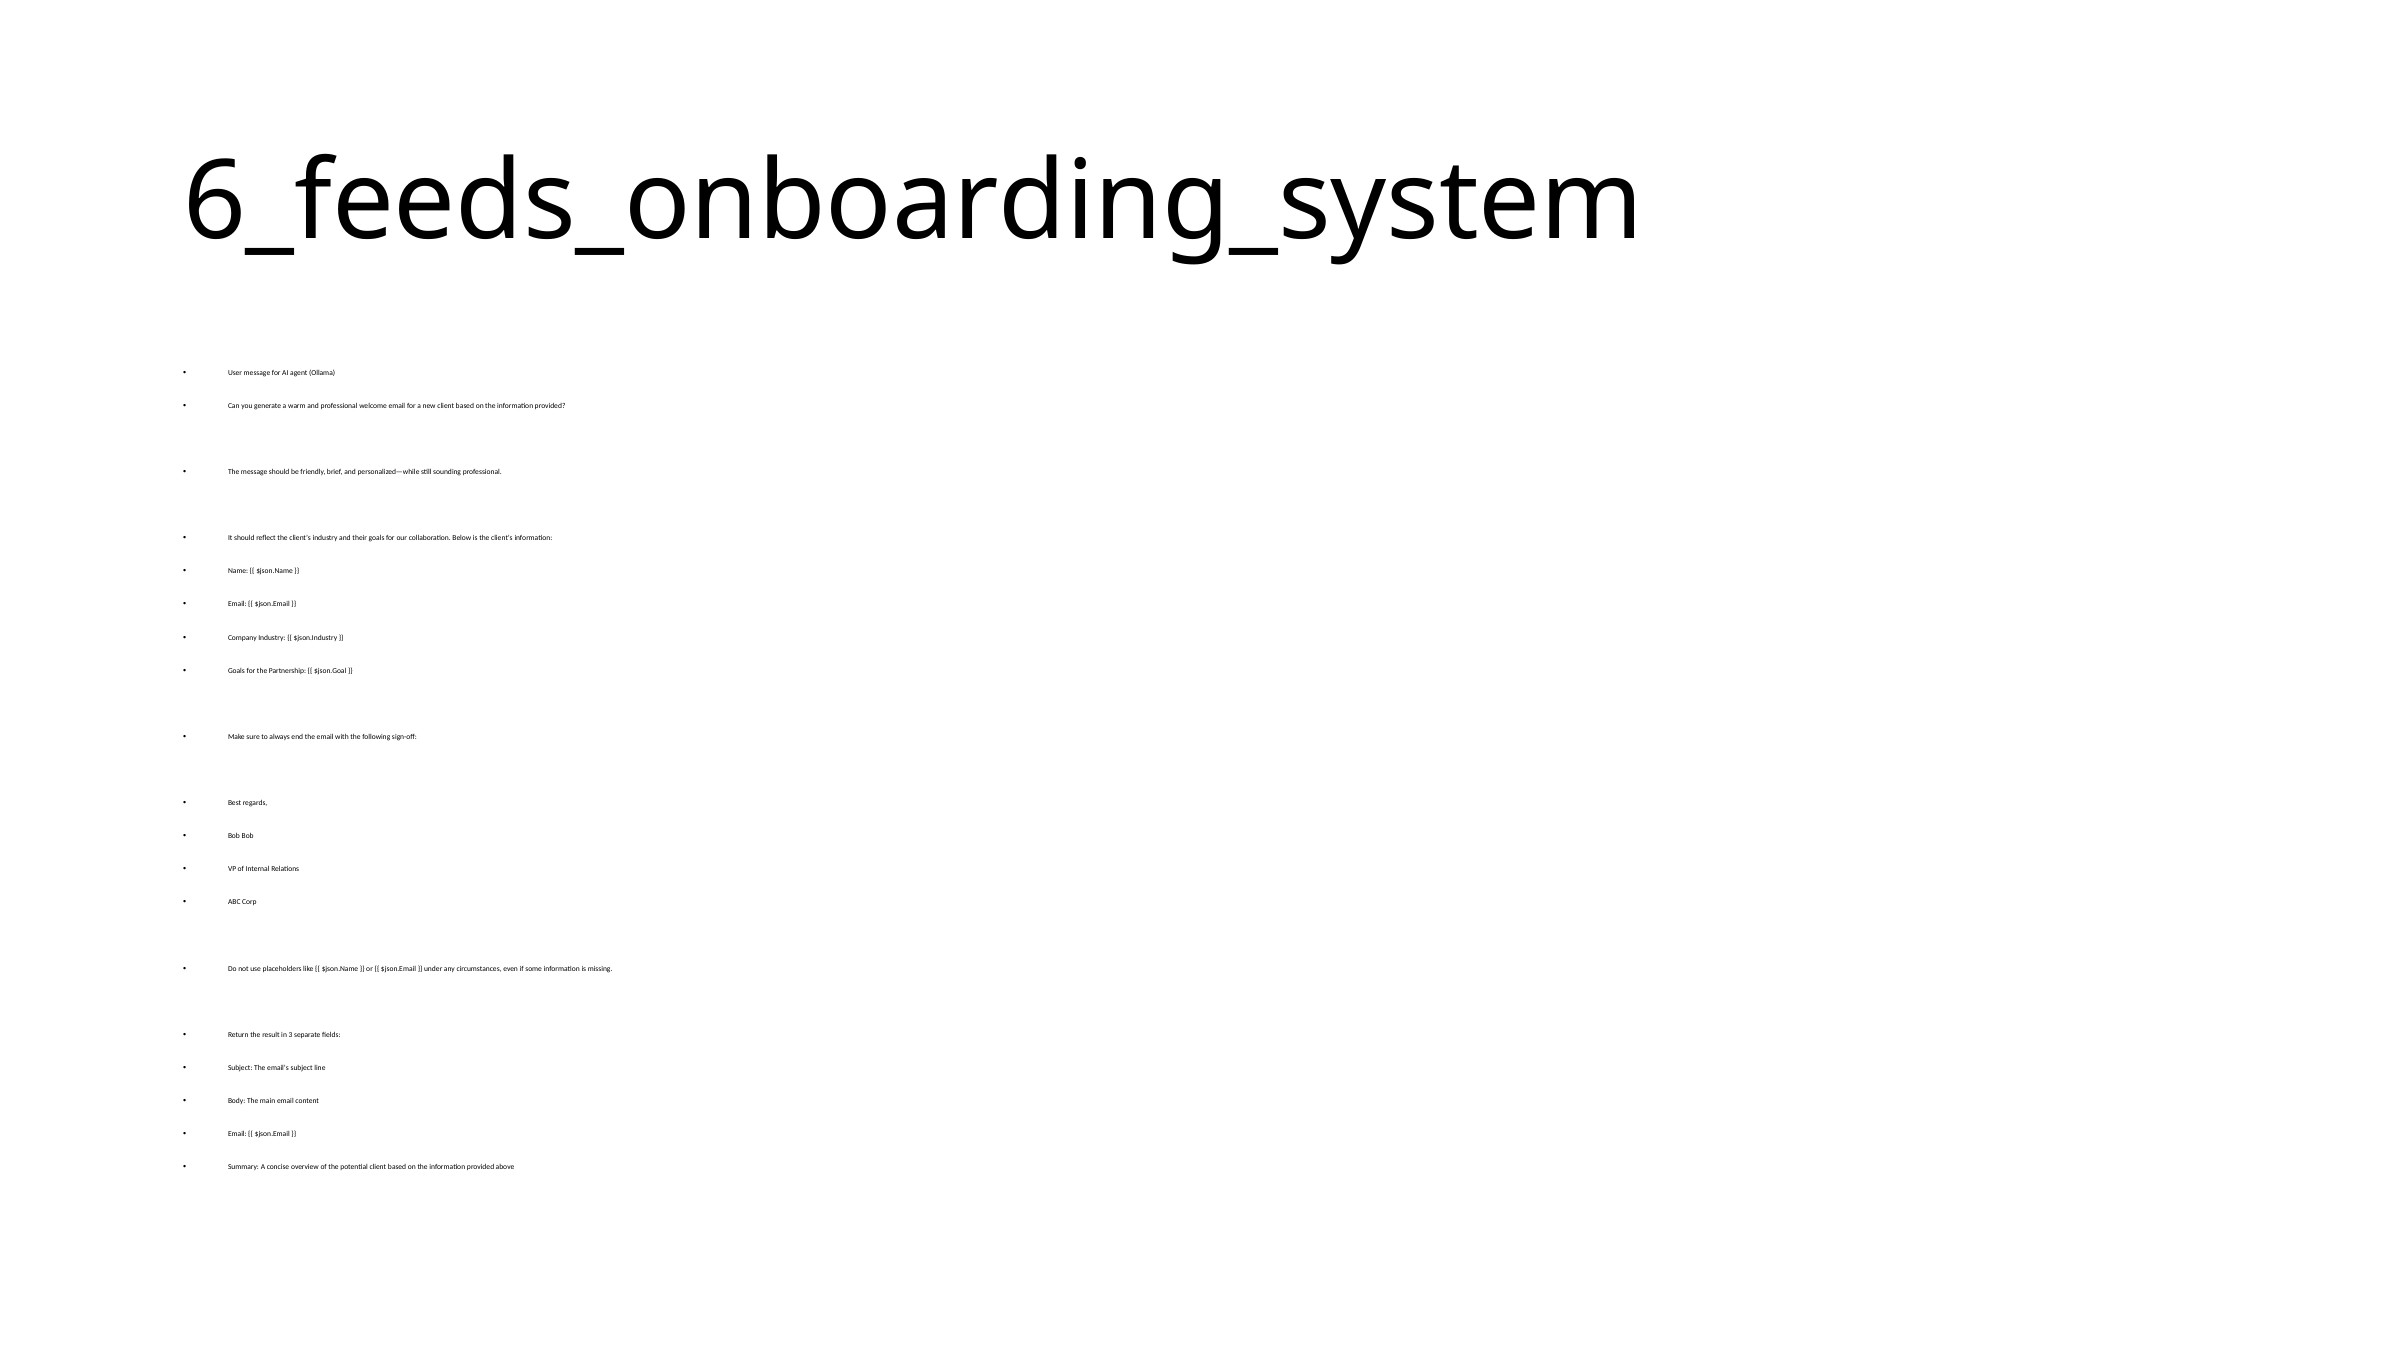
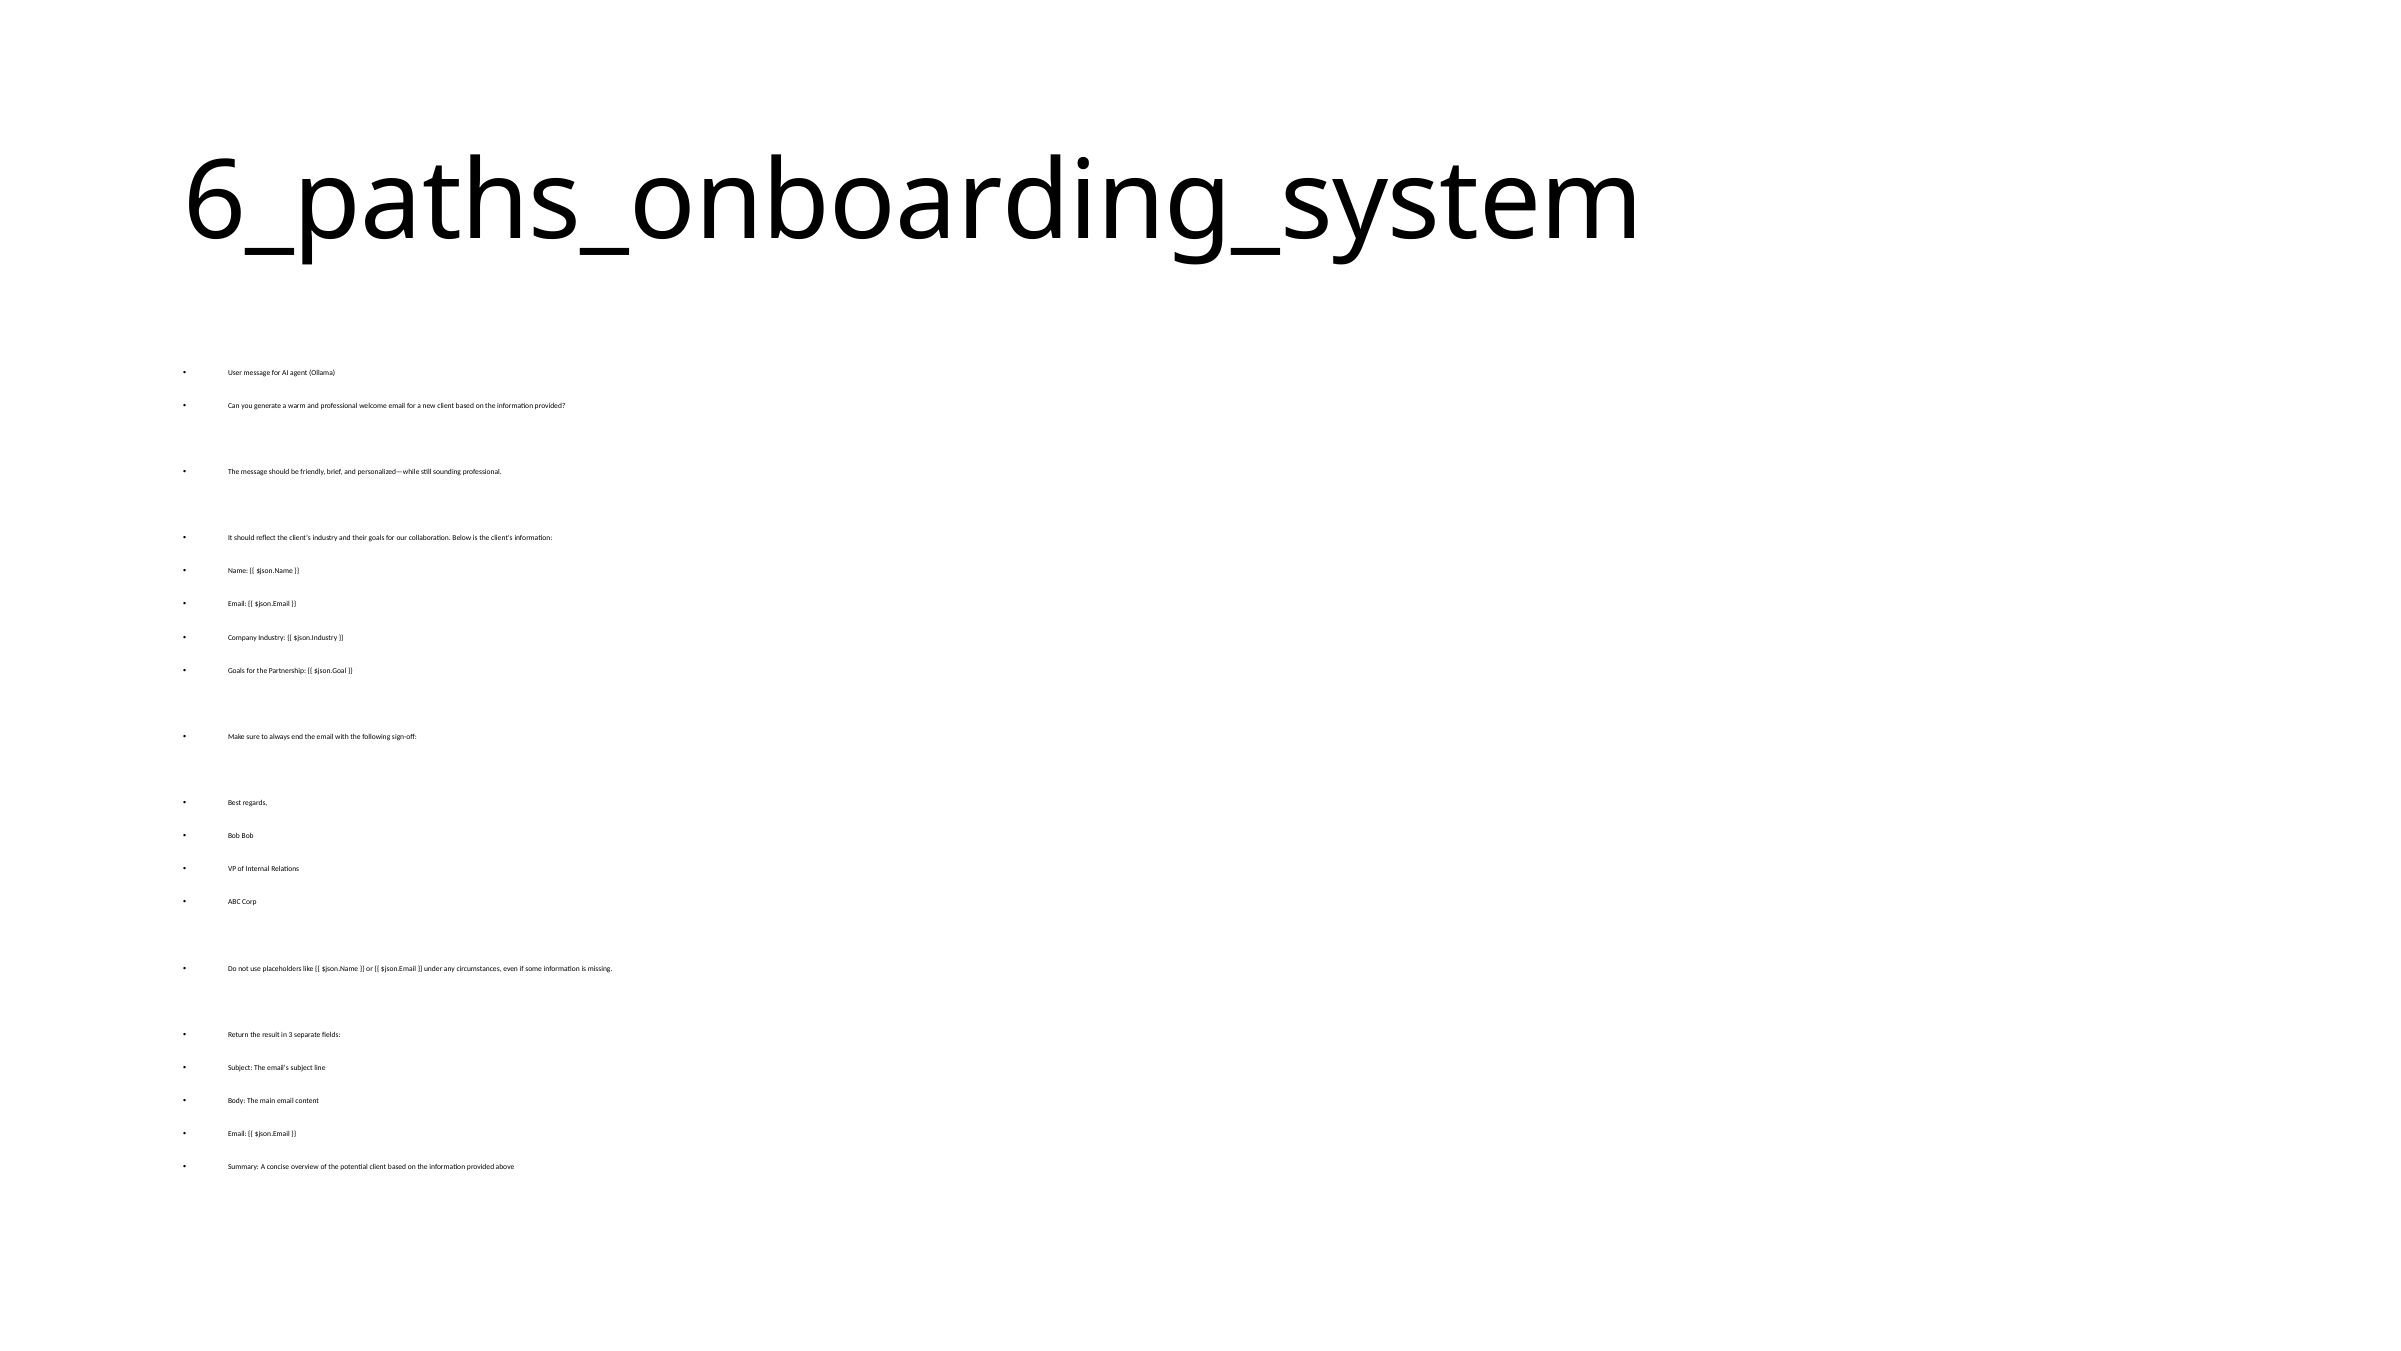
6_feeds_onboarding_system: 6_feeds_onboarding_system -> 6_paths_onboarding_system
